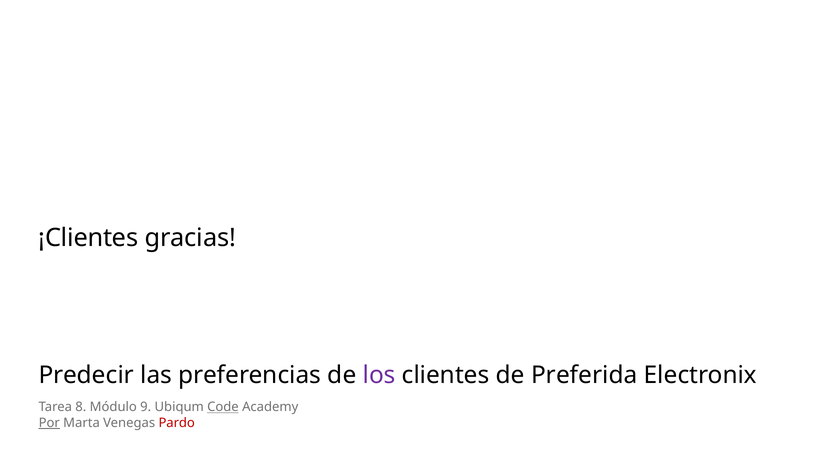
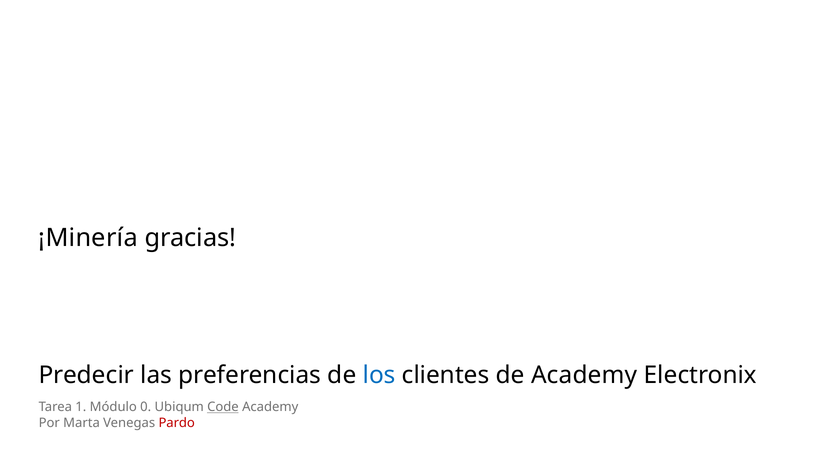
¡Clientes: ¡Clientes -> ¡Minería
los colour: purple -> blue
de Preferida: Preferida -> Academy
8: 8 -> 1
9: 9 -> 0
Por underline: present -> none
